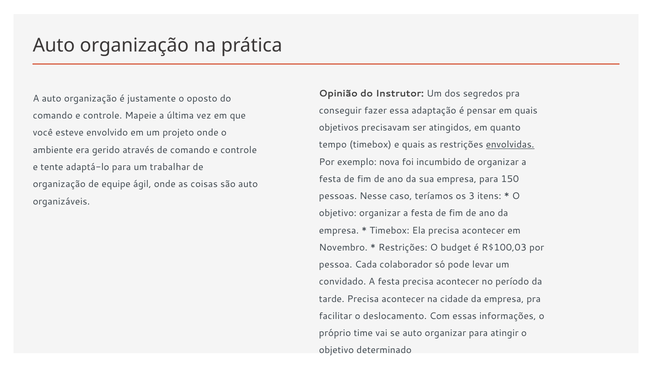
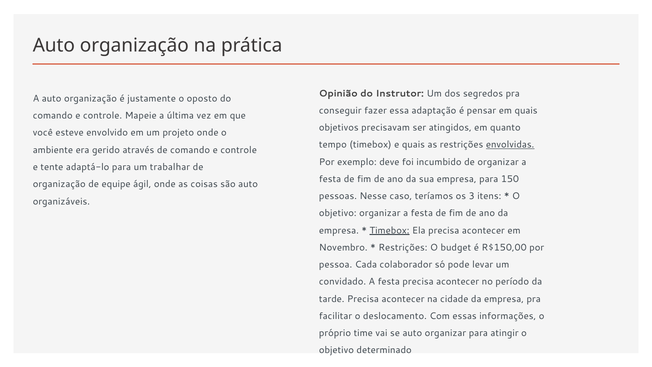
nova: nova -> deve
Timebox at (389, 230) underline: none -> present
R$100,03: R$100,03 -> R$150,00
